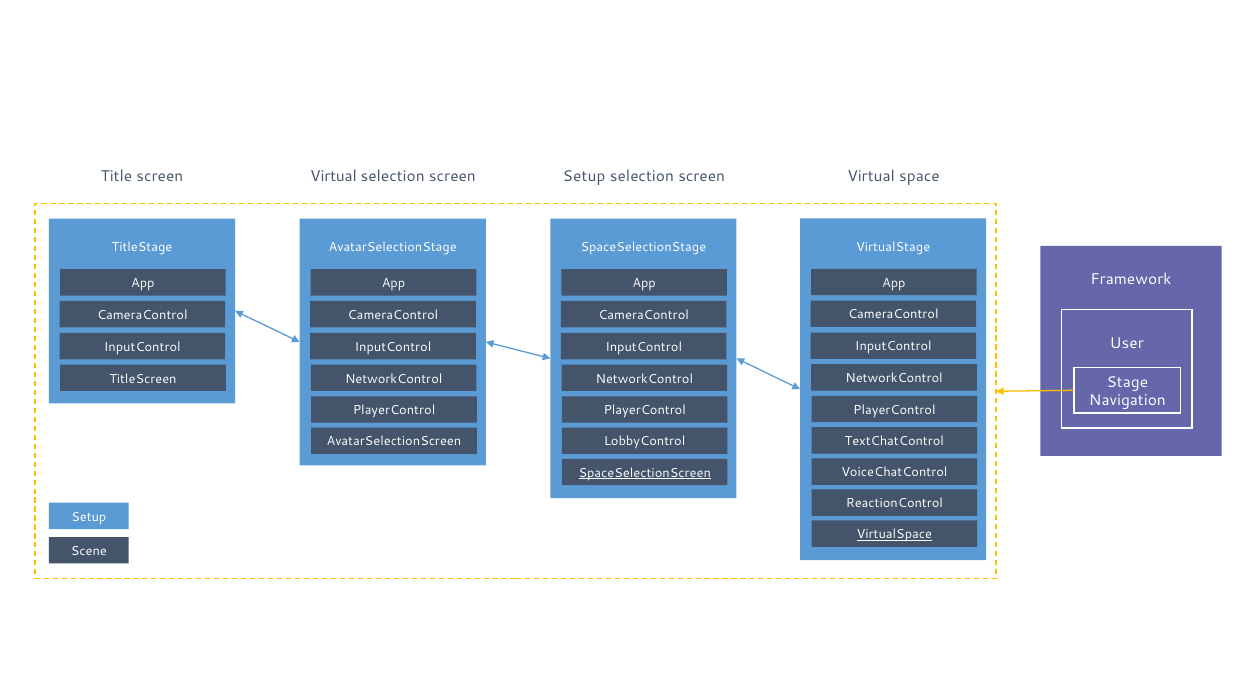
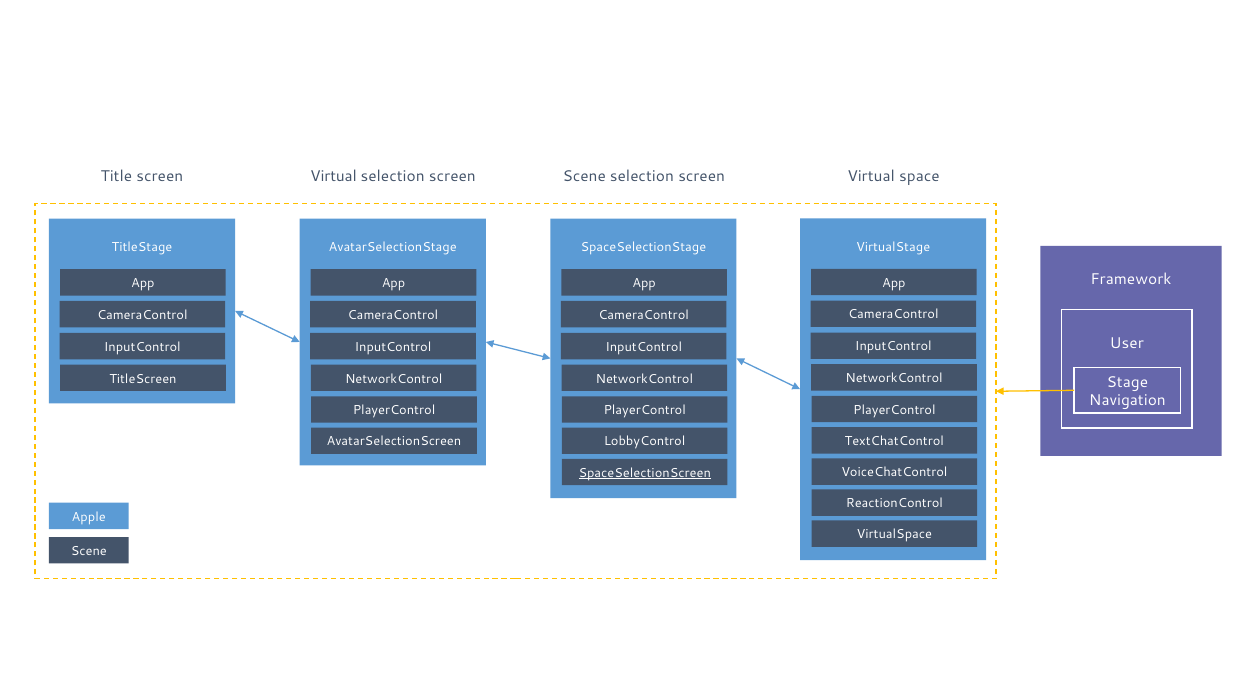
screen Setup: Setup -> Scene
Setup at (89, 517): Setup -> Apple
VirtualSpace underline: present -> none
